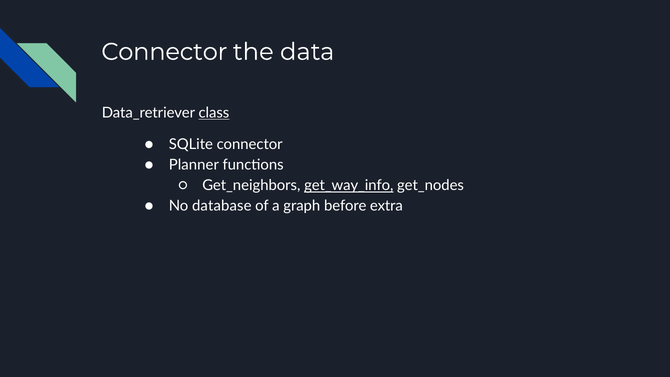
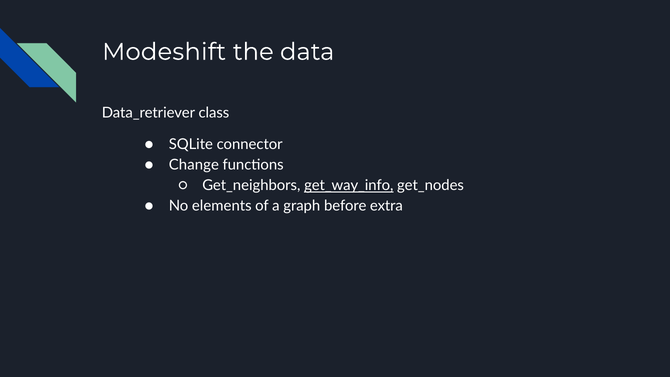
Connector at (164, 52): Connector -> Modeshift
class underline: present -> none
Planner: Planner -> Change
database: database -> elements
